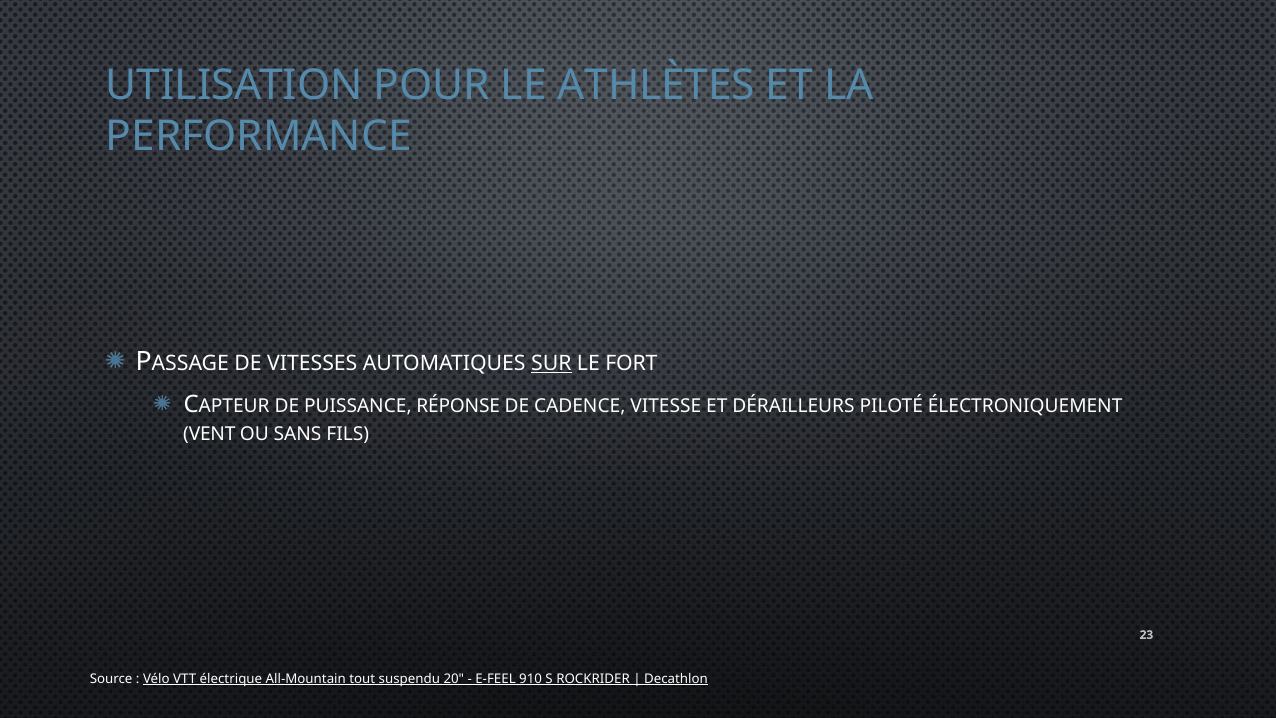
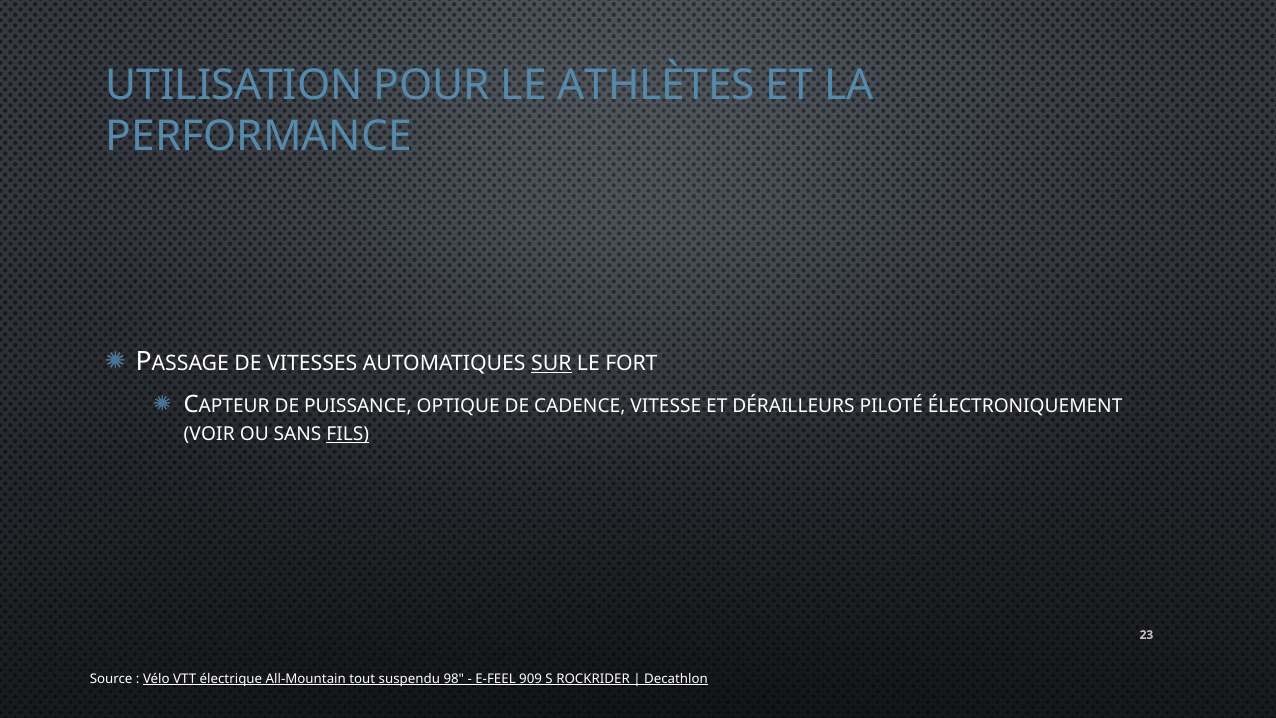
RÉPONSE: RÉPONSE -> OPTIQUE
VENT: VENT -> VOIR
FILS underline: none -> present
20: 20 -> 98
910: 910 -> 909
